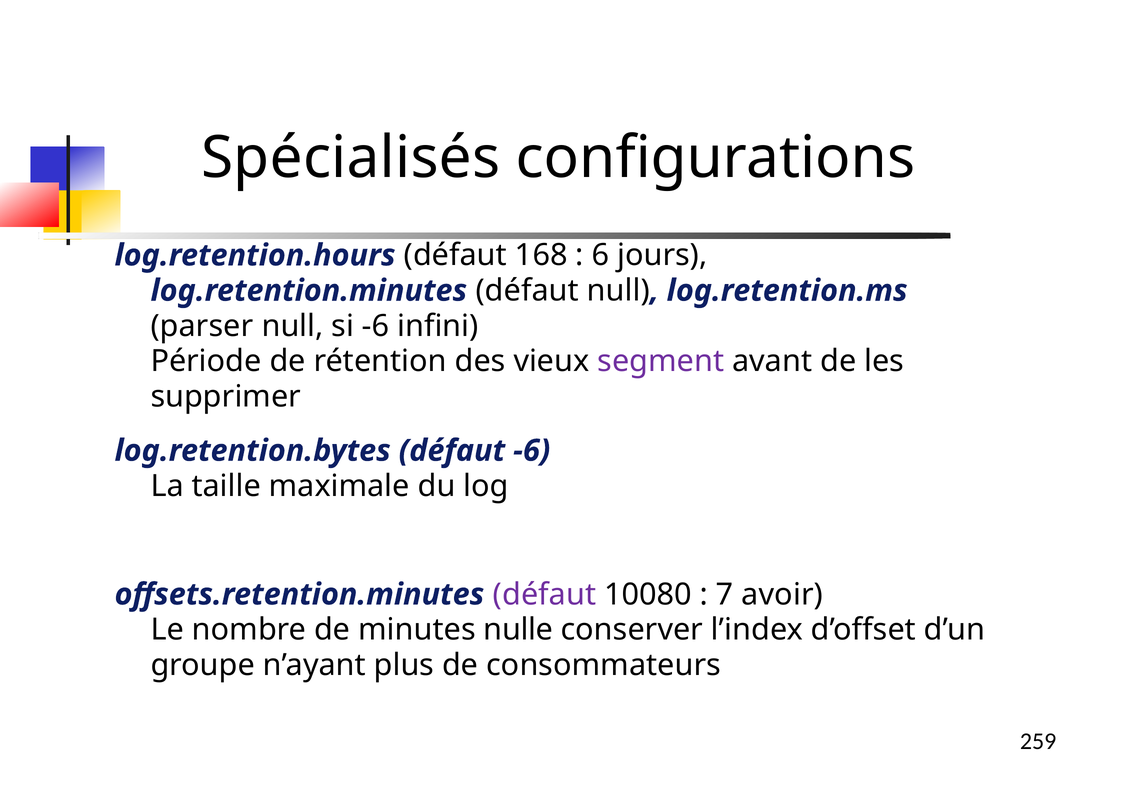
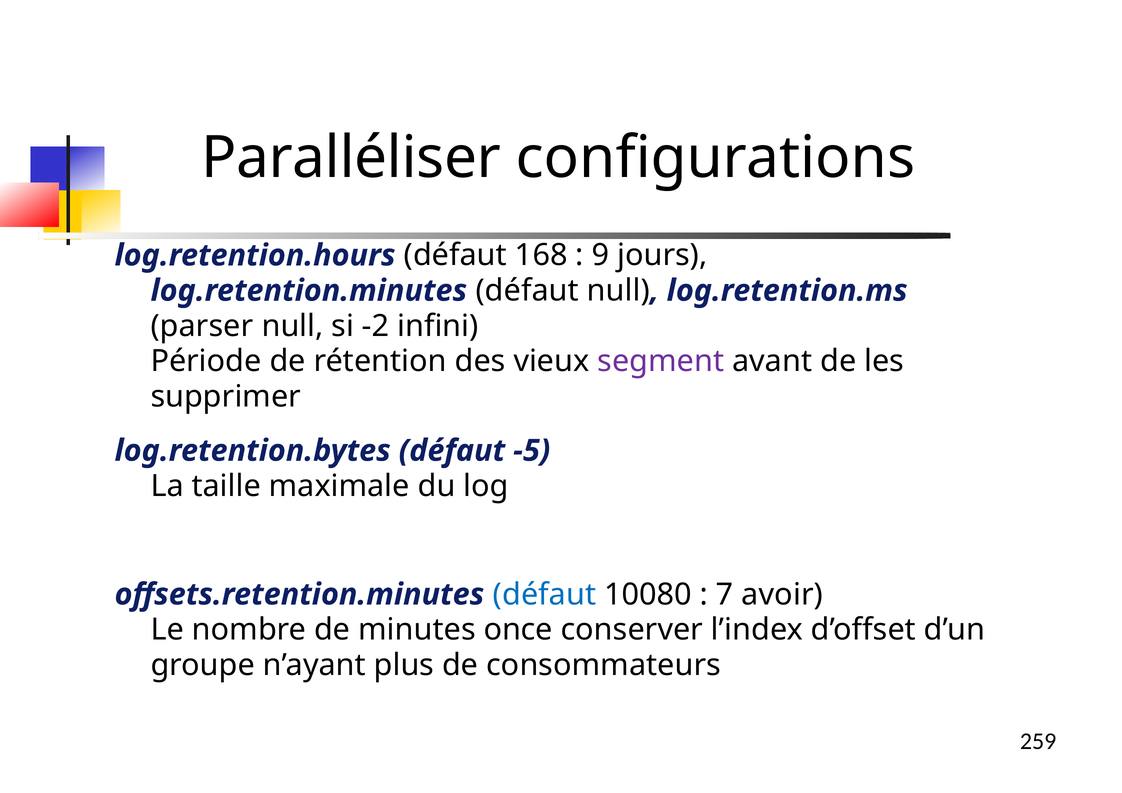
Spécialisés: Spécialisés -> Paralléliser
6: 6 -> 9
si -6: -6 -> -2
défaut -6: -6 -> -5
défaut at (545, 595) colour: purple -> blue
nulle: nulle -> once
